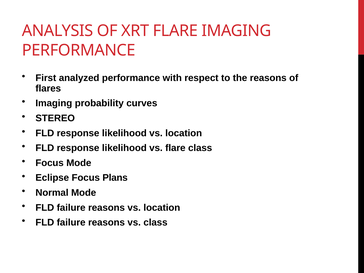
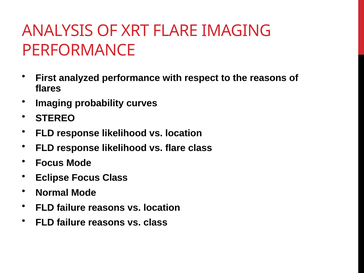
Focus Plans: Plans -> Class
